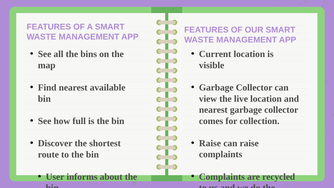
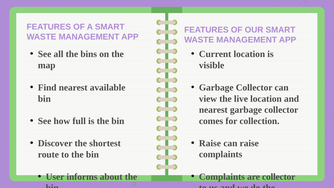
are recycled: recycled -> collector
